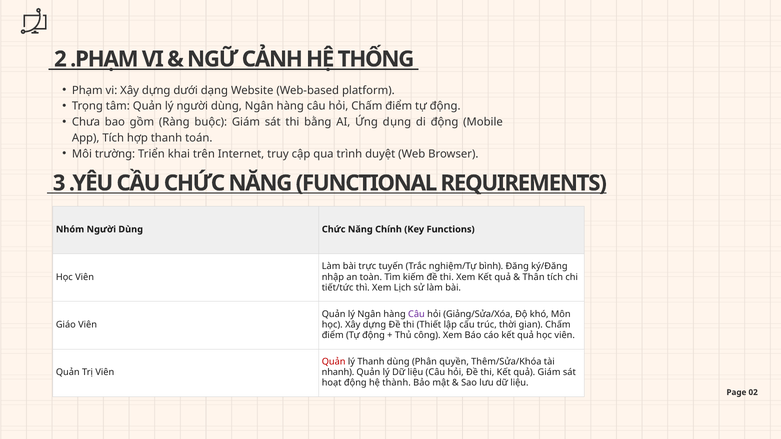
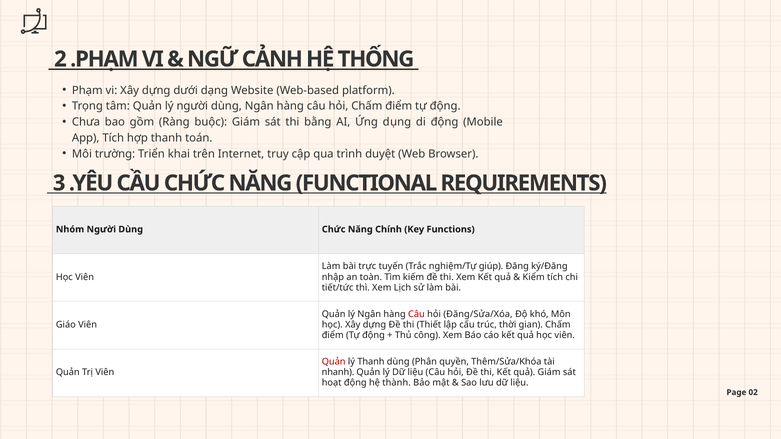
bình: bình -> giúp
Thân: Thân -> Kiểm
Câu at (416, 314) colour: purple -> red
Giảng/Sửa/Xóa: Giảng/Sửa/Xóa -> Đăng/Sửa/Xóa
